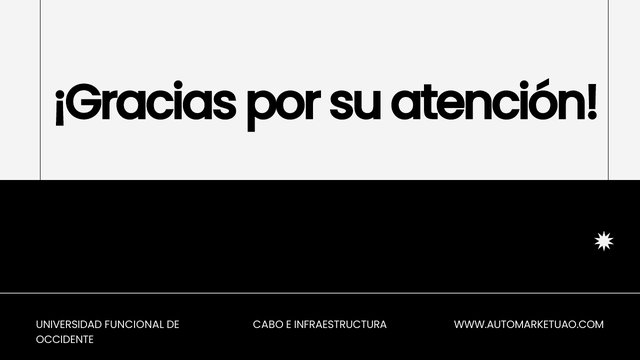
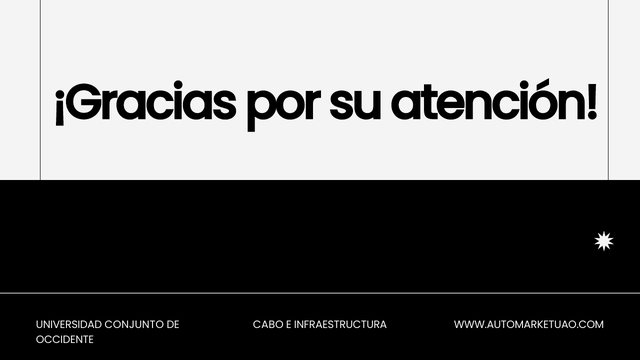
FUNCIONAL: FUNCIONAL -> CONJUNTO
